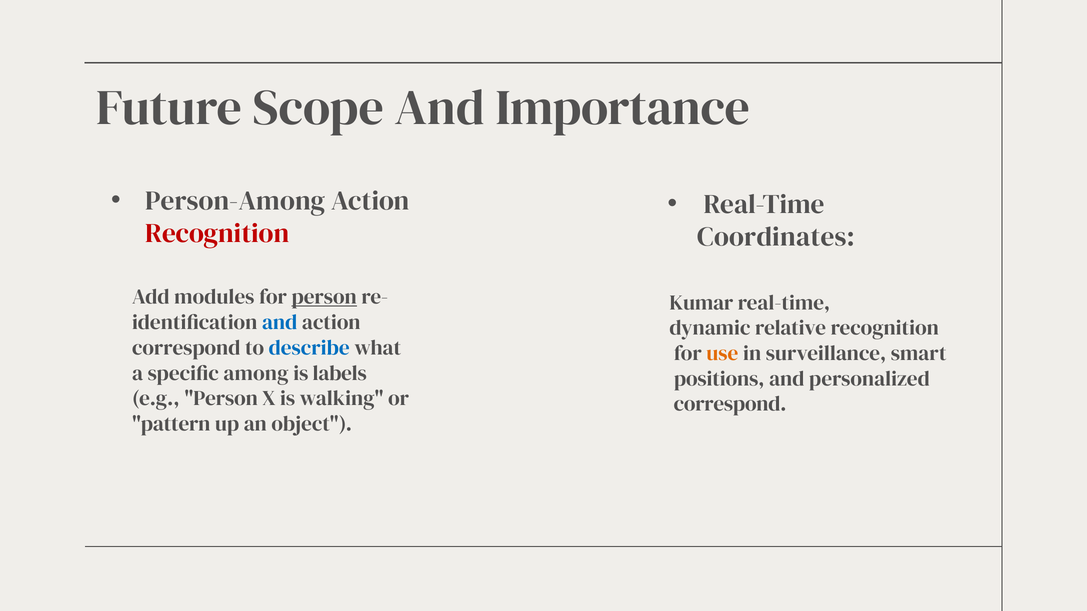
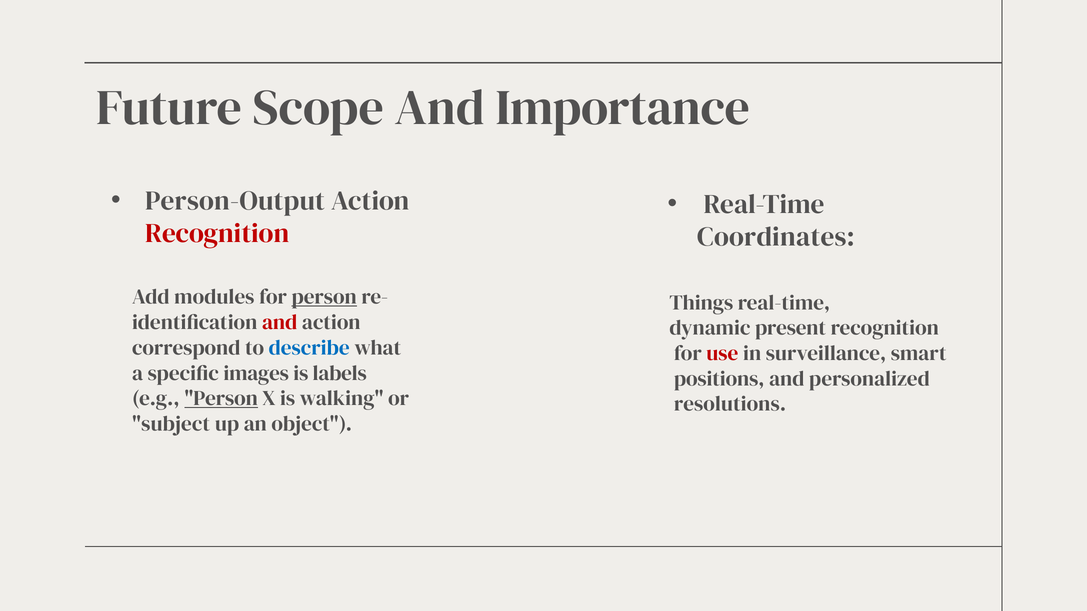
Person-Among: Person-Among -> Person-Output
Kumar: Kumar -> Things
and at (280, 323) colour: blue -> red
relative: relative -> present
use colour: orange -> red
among: among -> images
Person at (221, 399) underline: none -> present
correspond at (730, 404): correspond -> resolutions
pattern: pattern -> subject
